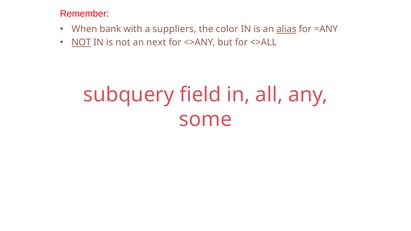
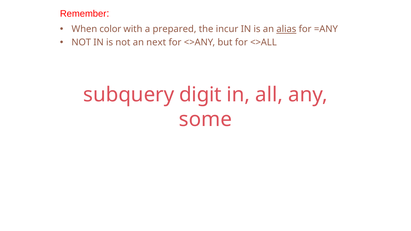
bank: bank -> color
suppliers: suppliers -> prepared
color: color -> incur
NOT at (81, 43) underline: present -> none
field: field -> digit
